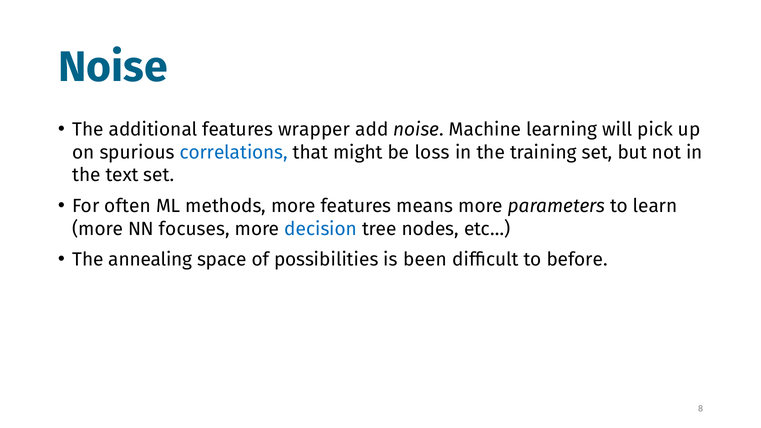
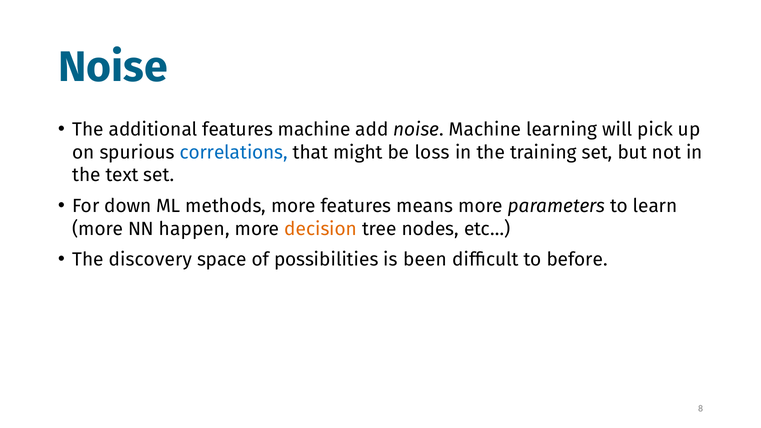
features wrapper: wrapper -> machine
often: often -> down
focuses: focuses -> happen
decision colour: blue -> orange
annealing: annealing -> discovery
